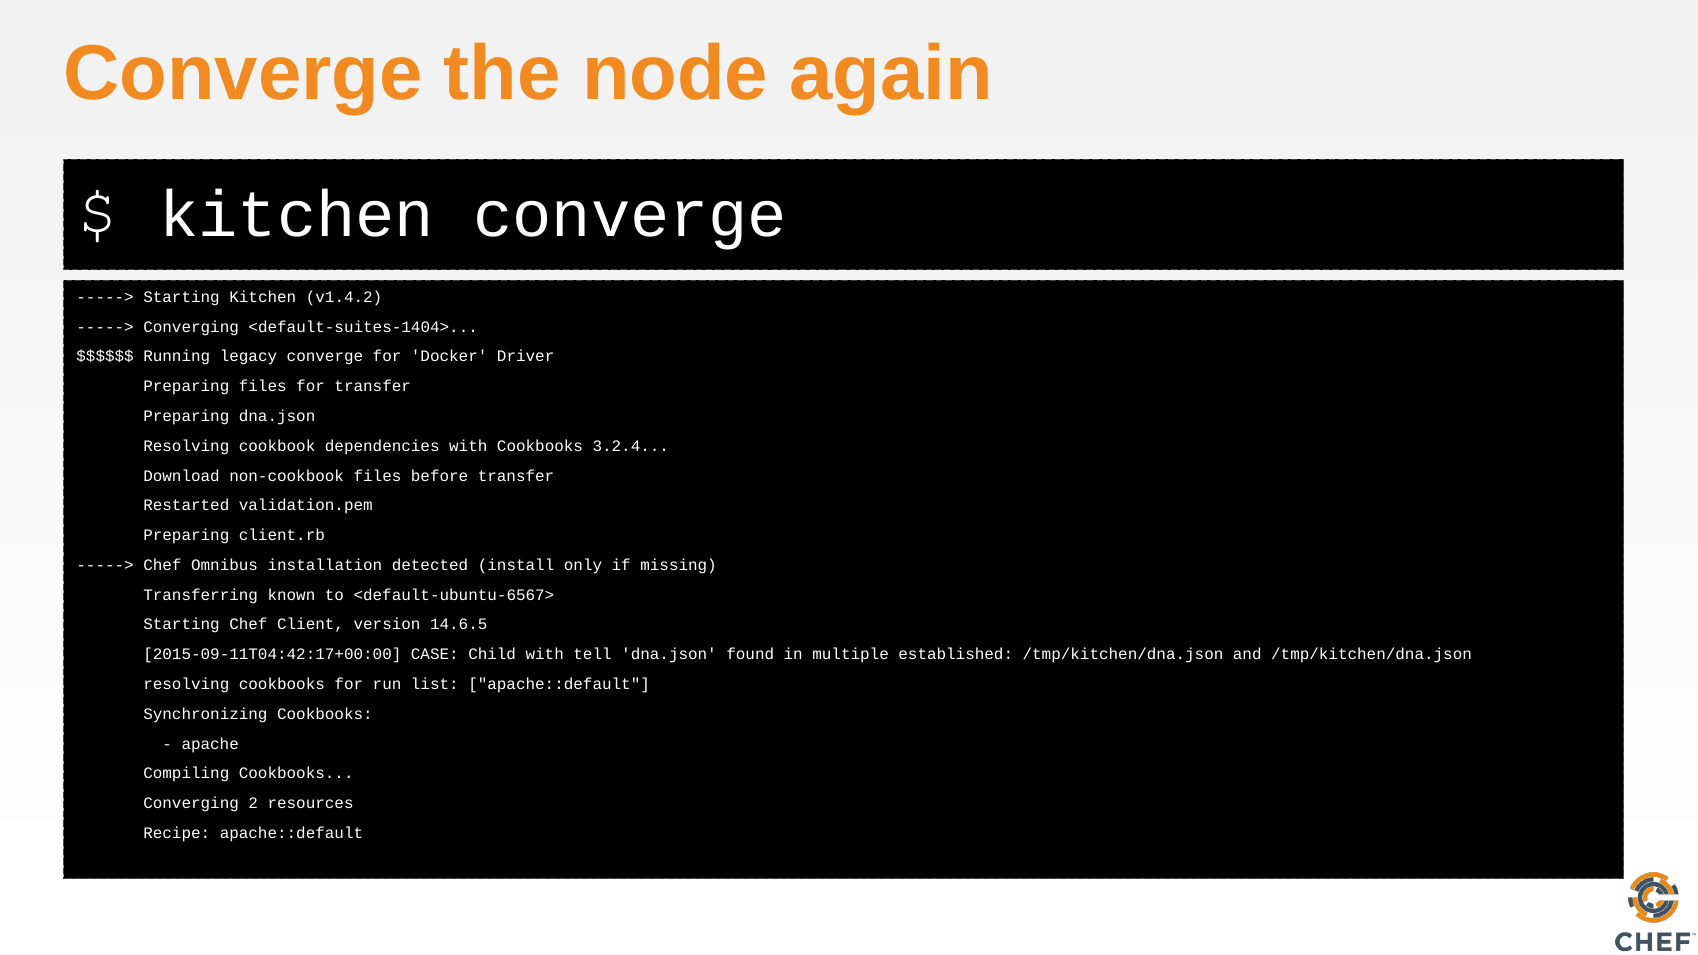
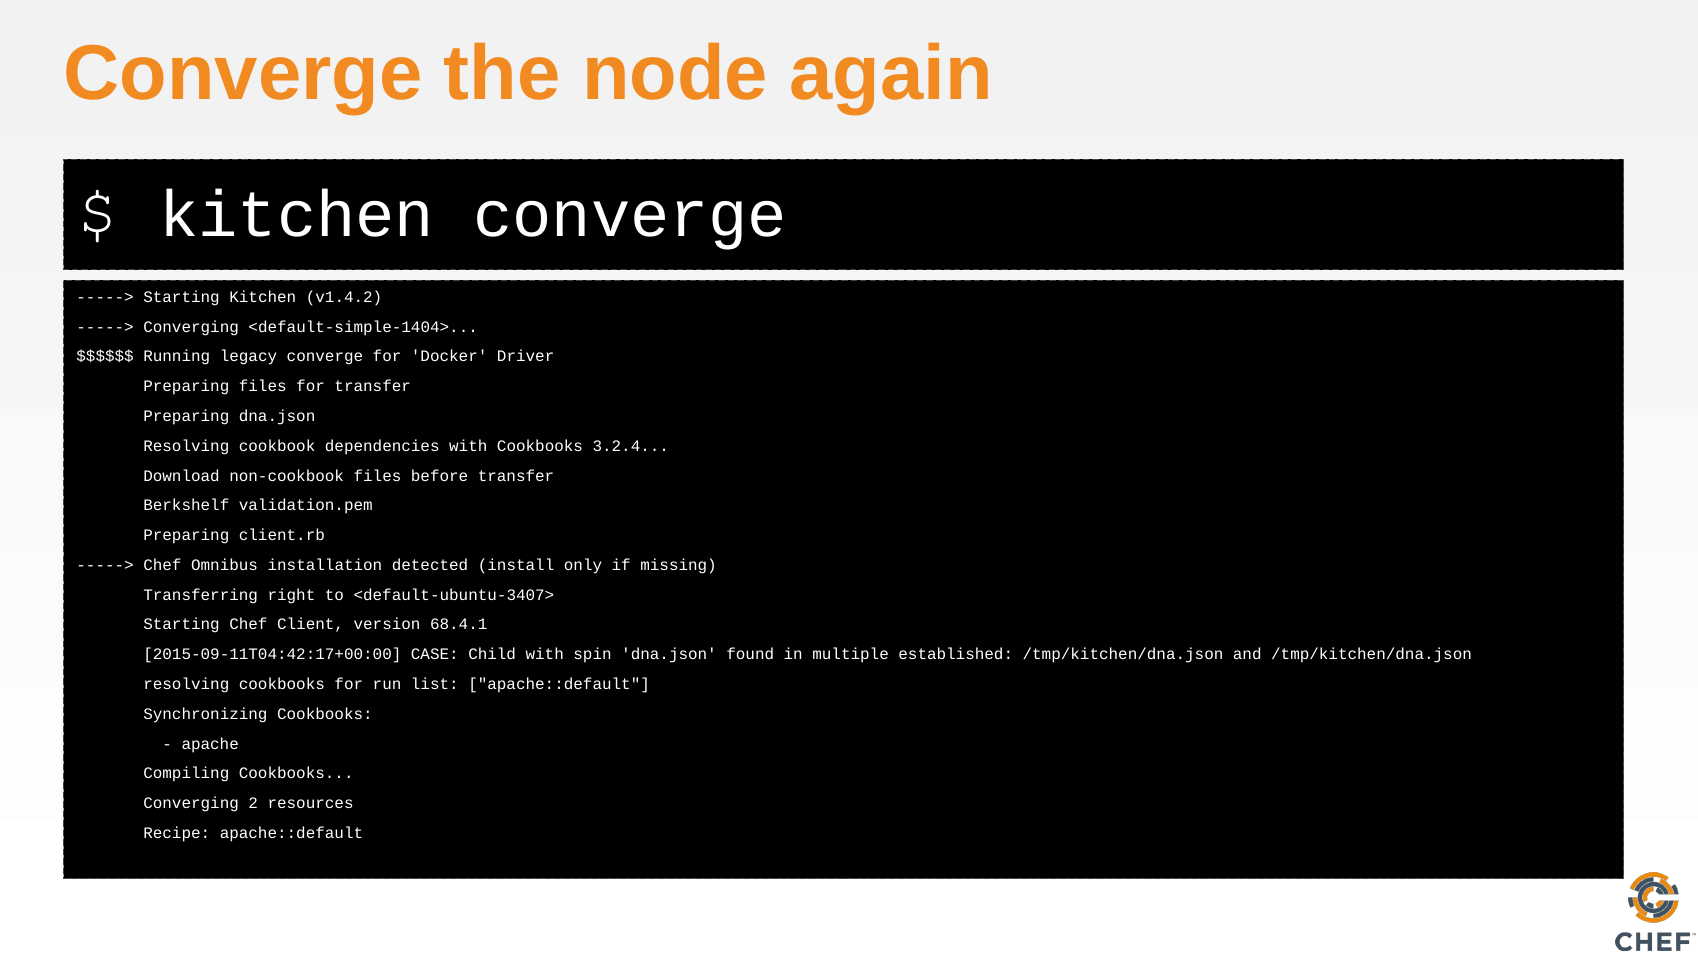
<default-suites-1404>: <default-suites-1404> -> <default-simple-1404>
Restarted: Restarted -> Berkshelf
known: known -> right
<default-ubuntu-6567>: <default-ubuntu-6567> -> <default-ubuntu-3407>
14.6.5: 14.6.5 -> 68.4.1
tell: tell -> spin
